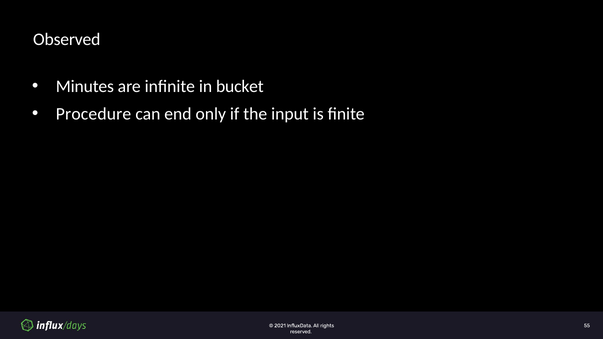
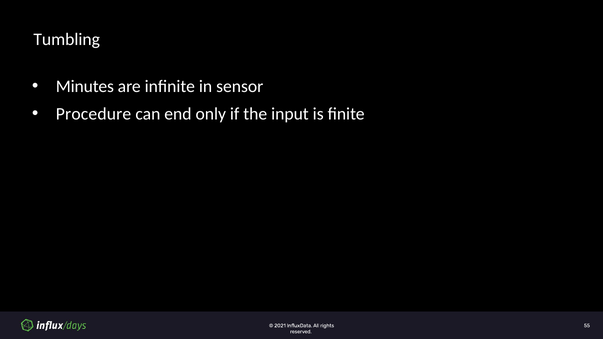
Observed: Observed -> Tumbling
bucket: bucket -> sensor
